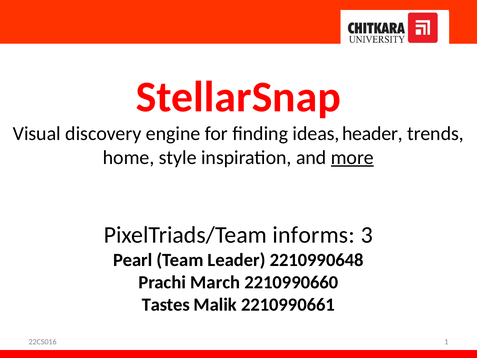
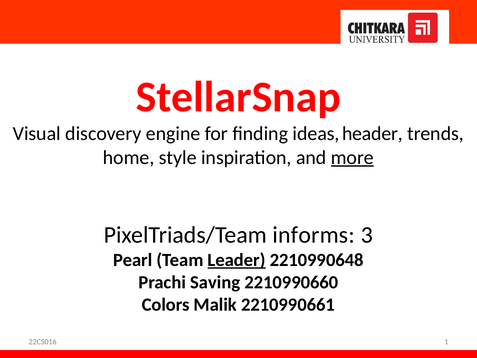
Leader underline: none -> present
March: March -> Saving
Tastes: Tastes -> Colors
